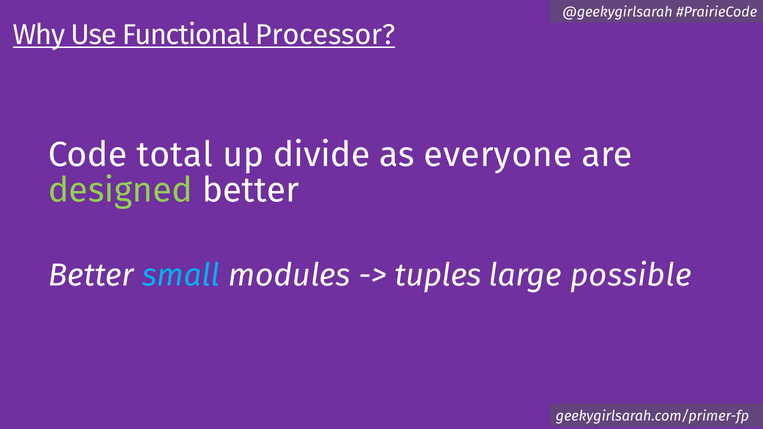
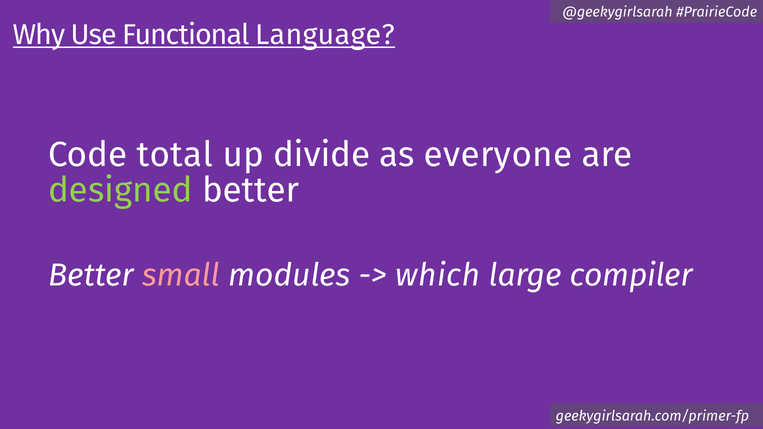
Processor: Processor -> Language
small colour: light blue -> pink
tuples: tuples -> which
possible: possible -> compiler
